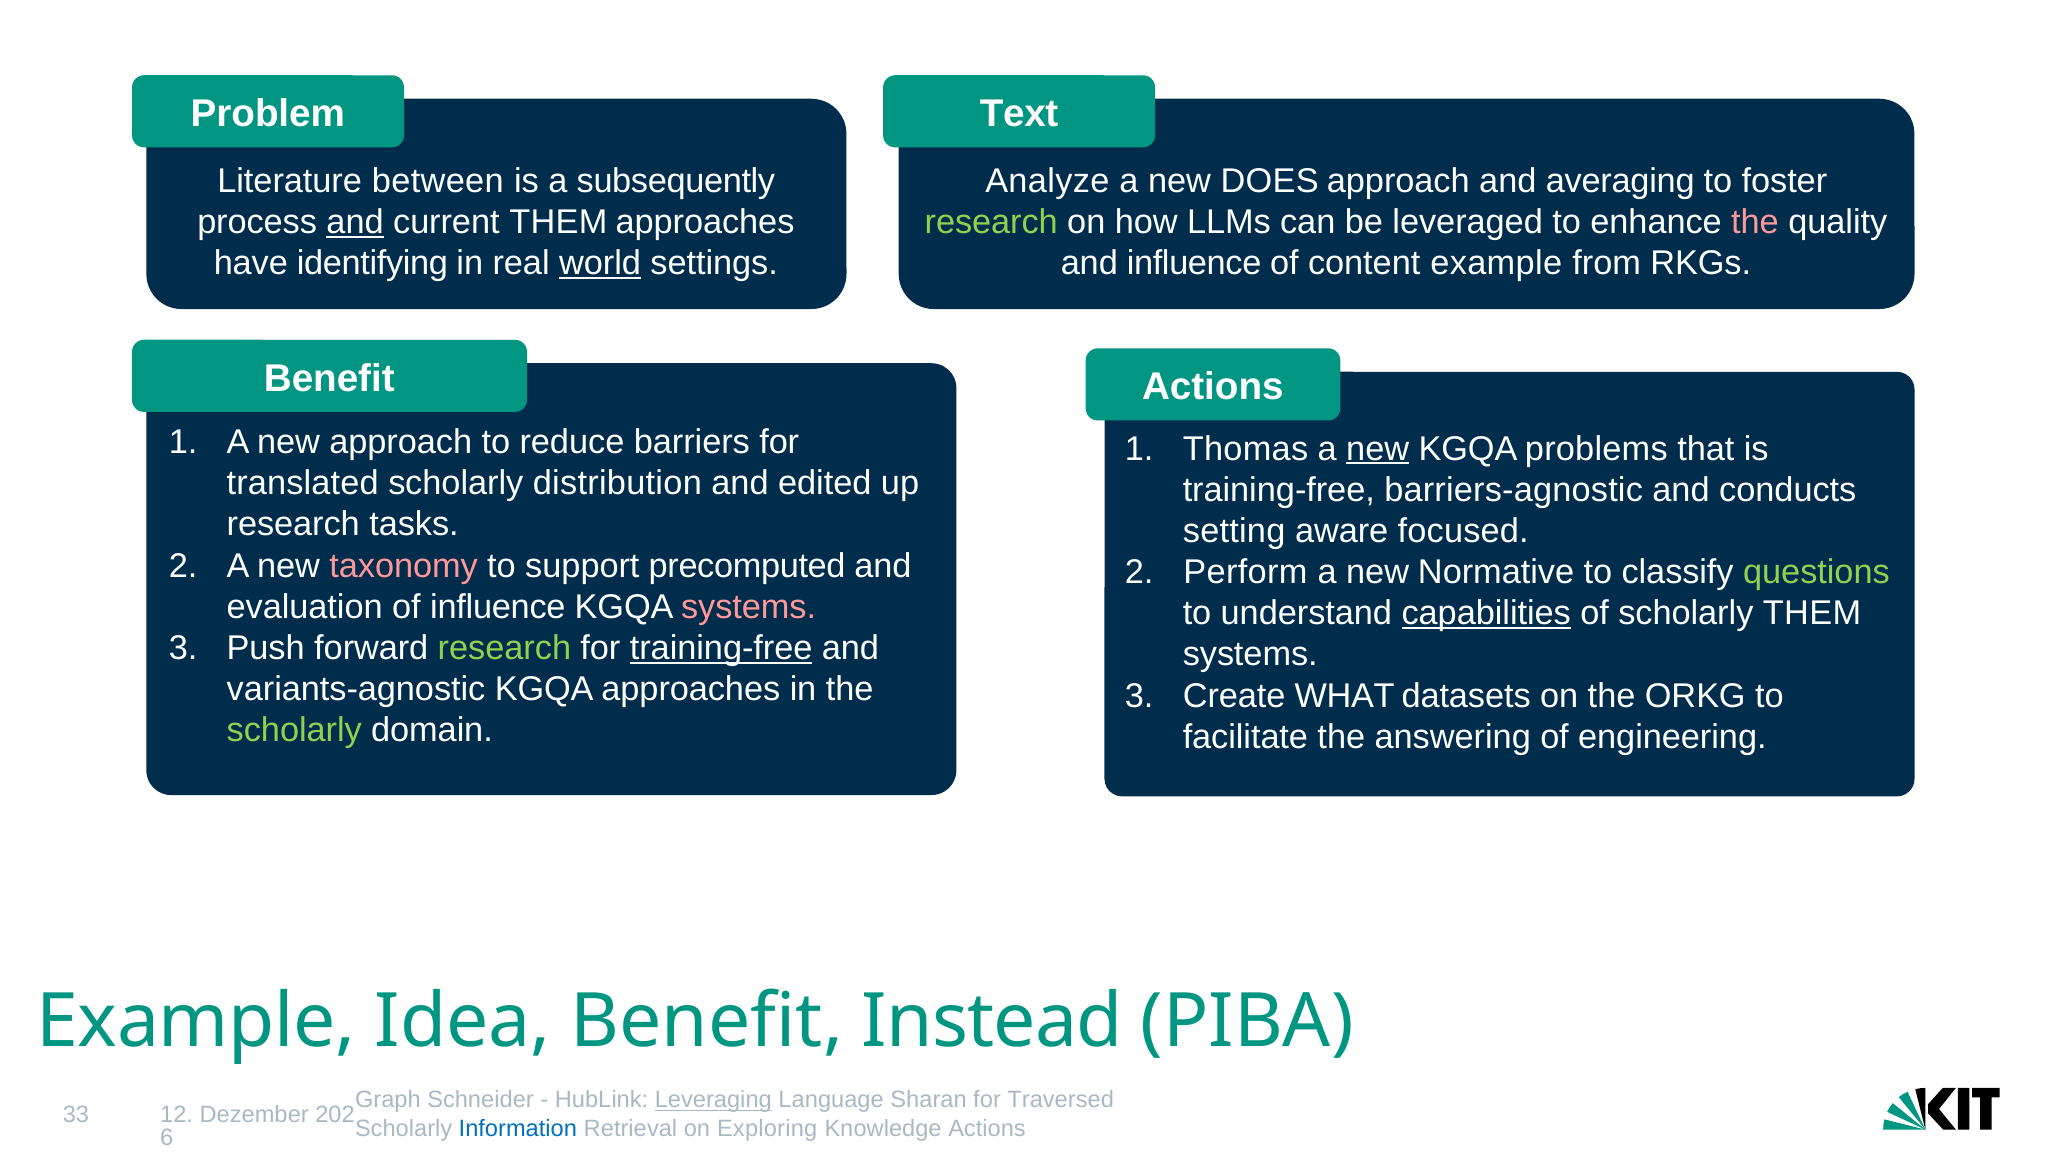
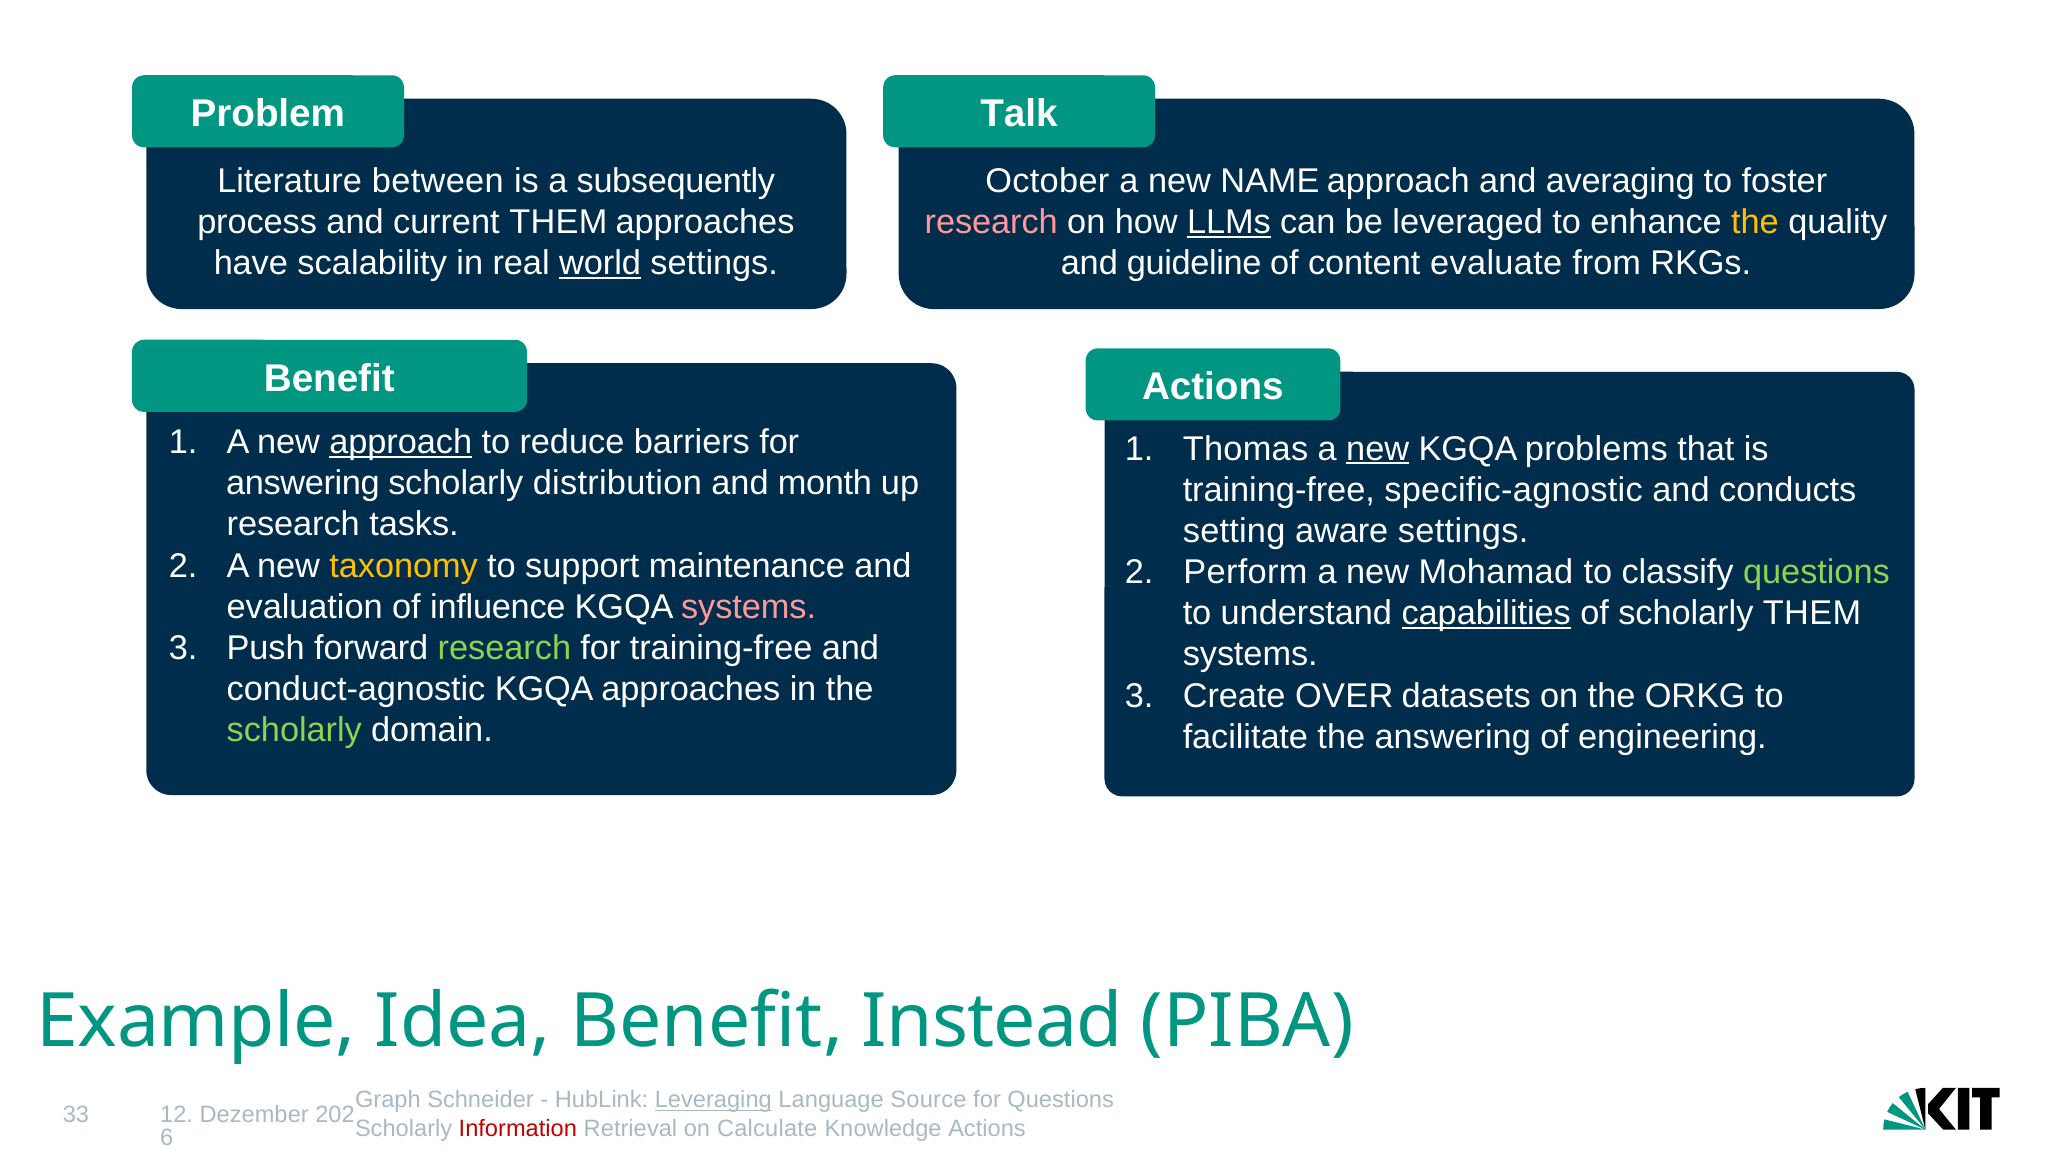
Text: Text -> Talk
Analyze: Analyze -> October
DOES: DOES -> NAME
and at (355, 222) underline: present -> none
research at (991, 222) colour: light green -> pink
LLMs underline: none -> present
the at (1755, 222) colour: pink -> yellow
identifying: identifying -> scalability
and influence: influence -> guideline
content example: example -> evaluate
approach at (401, 442) underline: none -> present
translated at (303, 484): translated -> answering
edited: edited -> month
barriers-agnostic: barriers-agnostic -> specific-agnostic
aware focused: focused -> settings
taxonomy colour: pink -> yellow
precomputed: precomputed -> maintenance
Normative: Normative -> Mohamad
training-free at (721, 648) underline: present -> none
variants-agnostic: variants-agnostic -> conduct-agnostic
WHAT: WHAT -> OVER
Sharan: Sharan -> Source
for Traversed: Traversed -> Questions
Information colour: blue -> red
Exploring: Exploring -> Calculate
